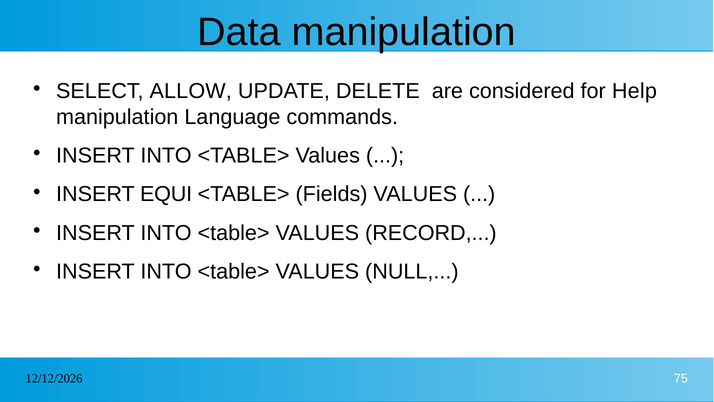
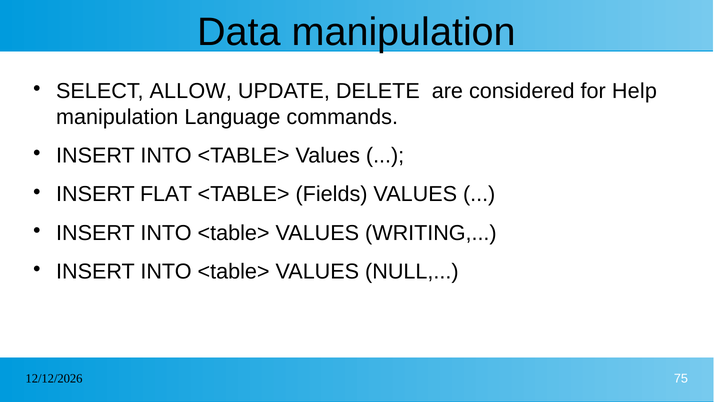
EQUI: EQUI -> FLAT
RECORD: RECORD -> WRITING
